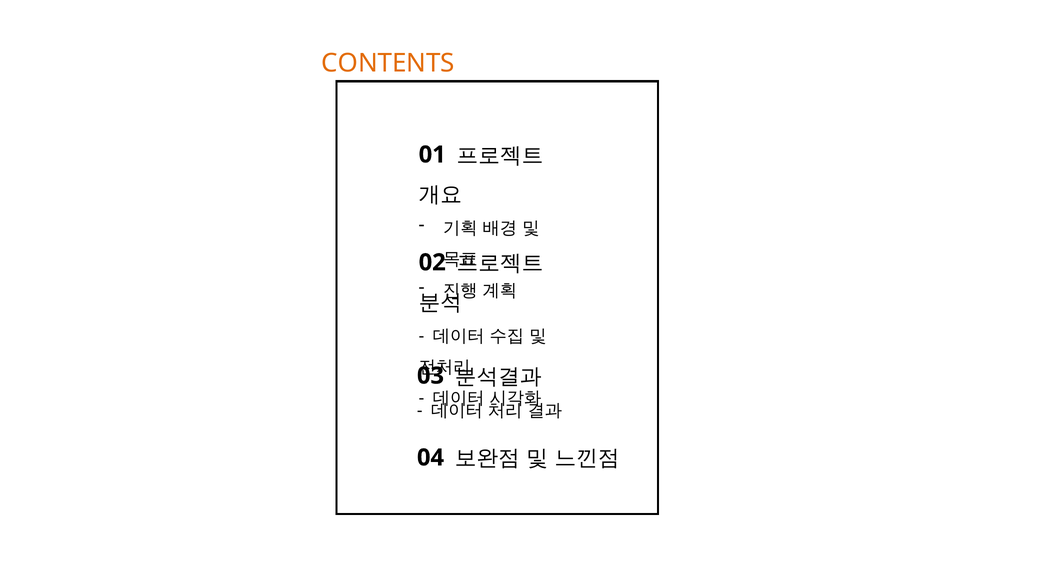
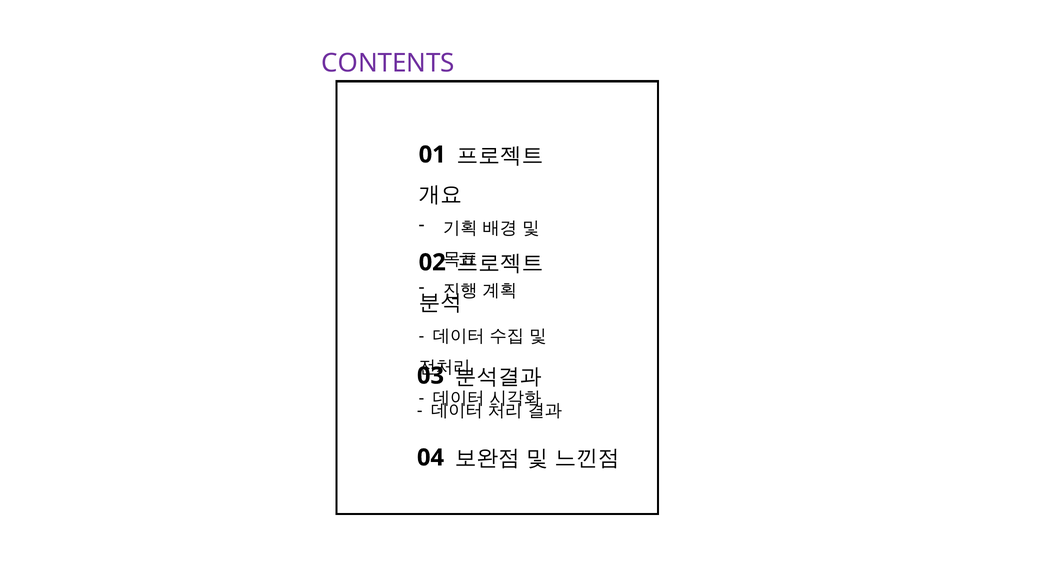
CONTENTS colour: orange -> purple
